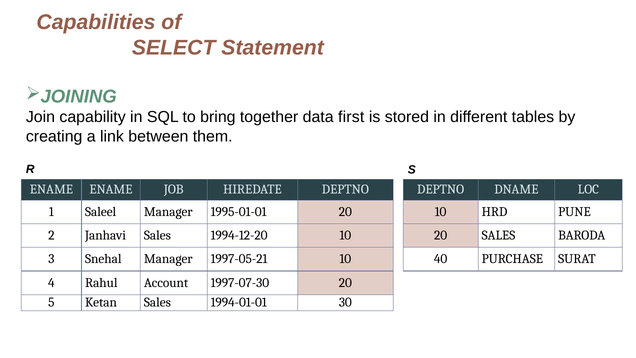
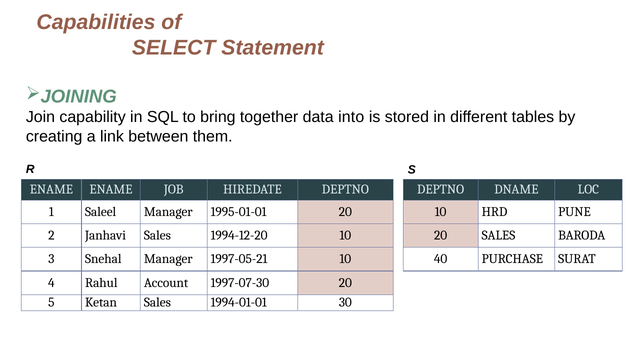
first: first -> into
